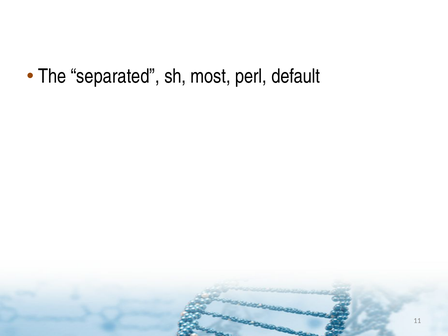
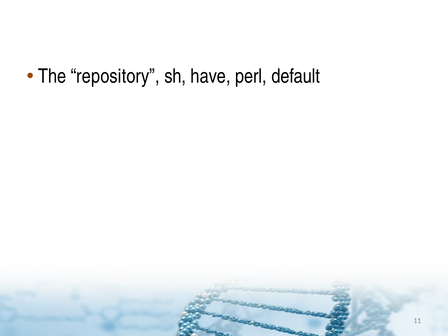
separated: separated -> repository
most: most -> have
